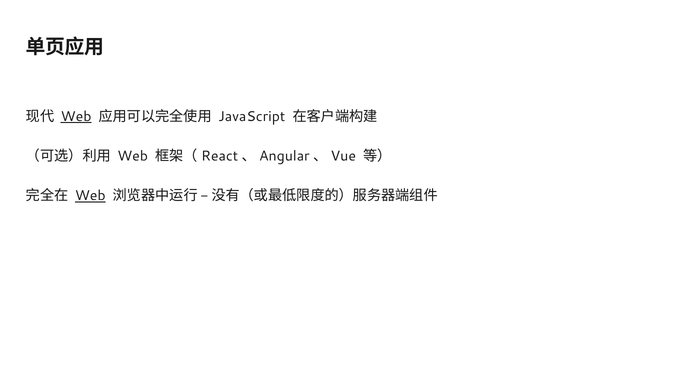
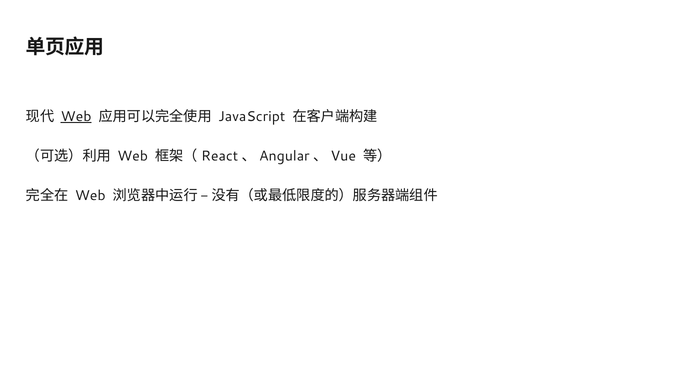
Web at (90, 196) underline: present -> none
